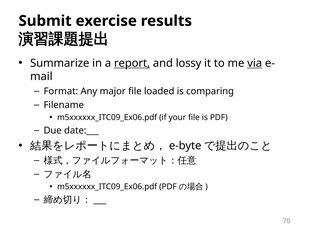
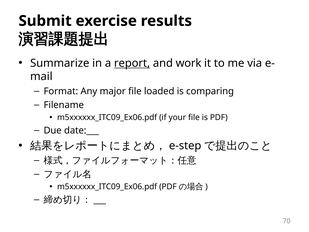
lossy: lossy -> work
via underline: present -> none
e-byte: e-byte -> e-step
